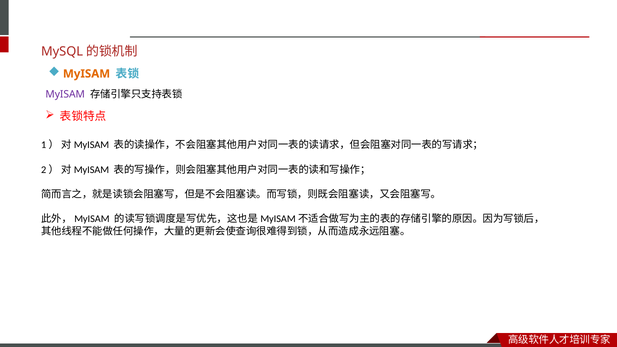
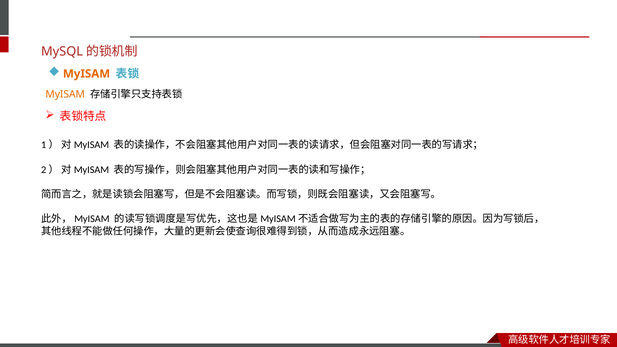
MyISAM at (65, 94) colour: purple -> orange
